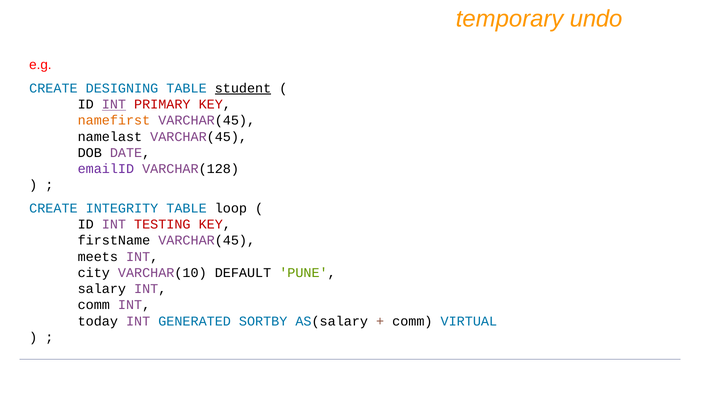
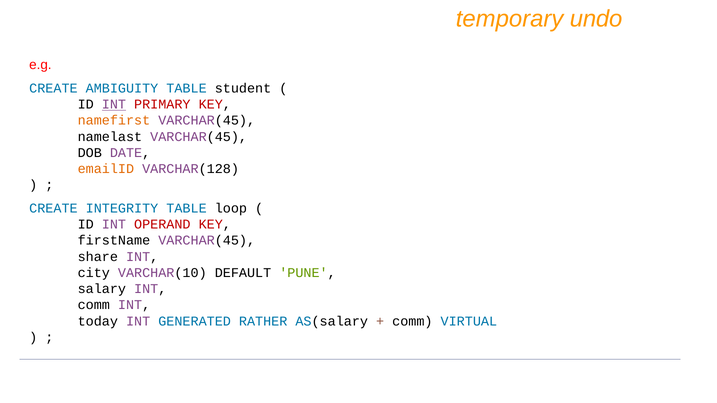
DESIGNING: DESIGNING -> AMBIGUITY
student underline: present -> none
emailID colour: purple -> orange
TESTING: TESTING -> OPERAND
meets: meets -> share
SORTBY: SORTBY -> RATHER
